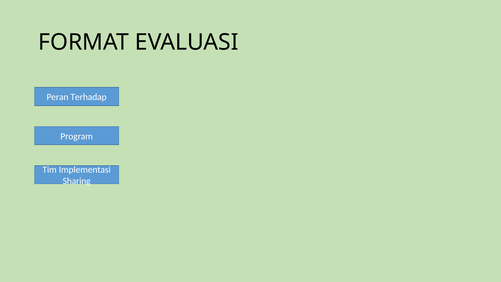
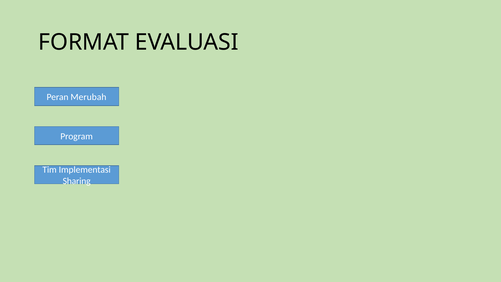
Terhadap: Terhadap -> Merubah
